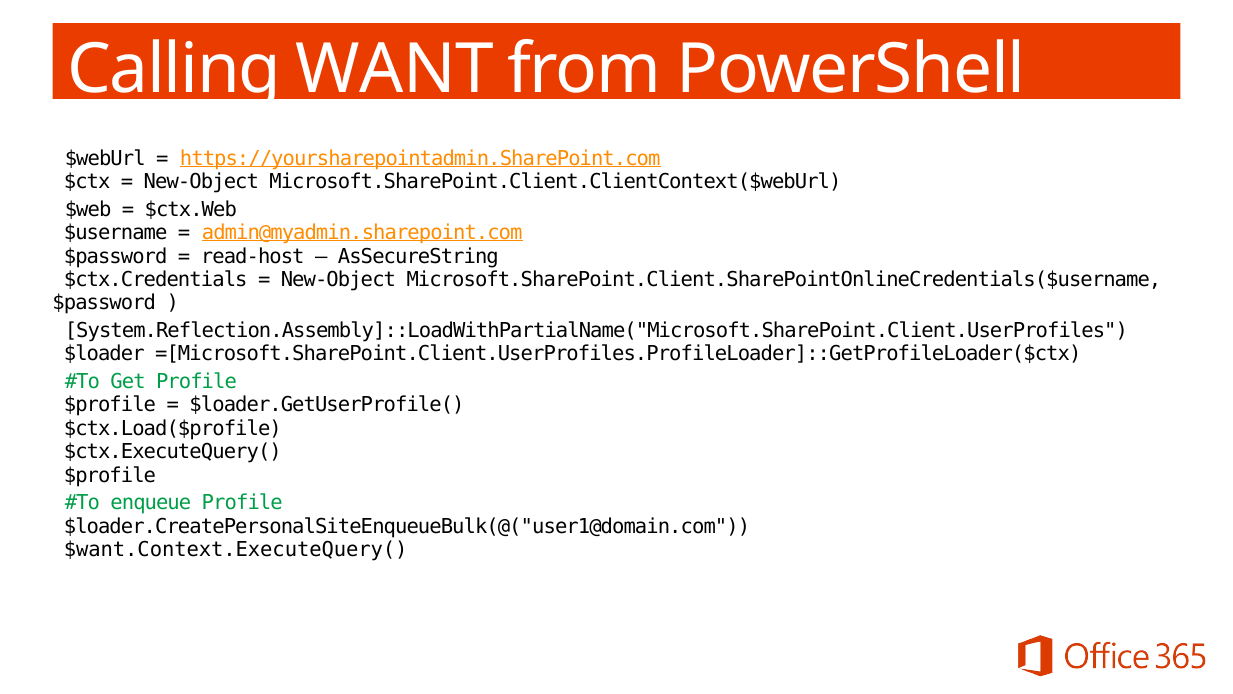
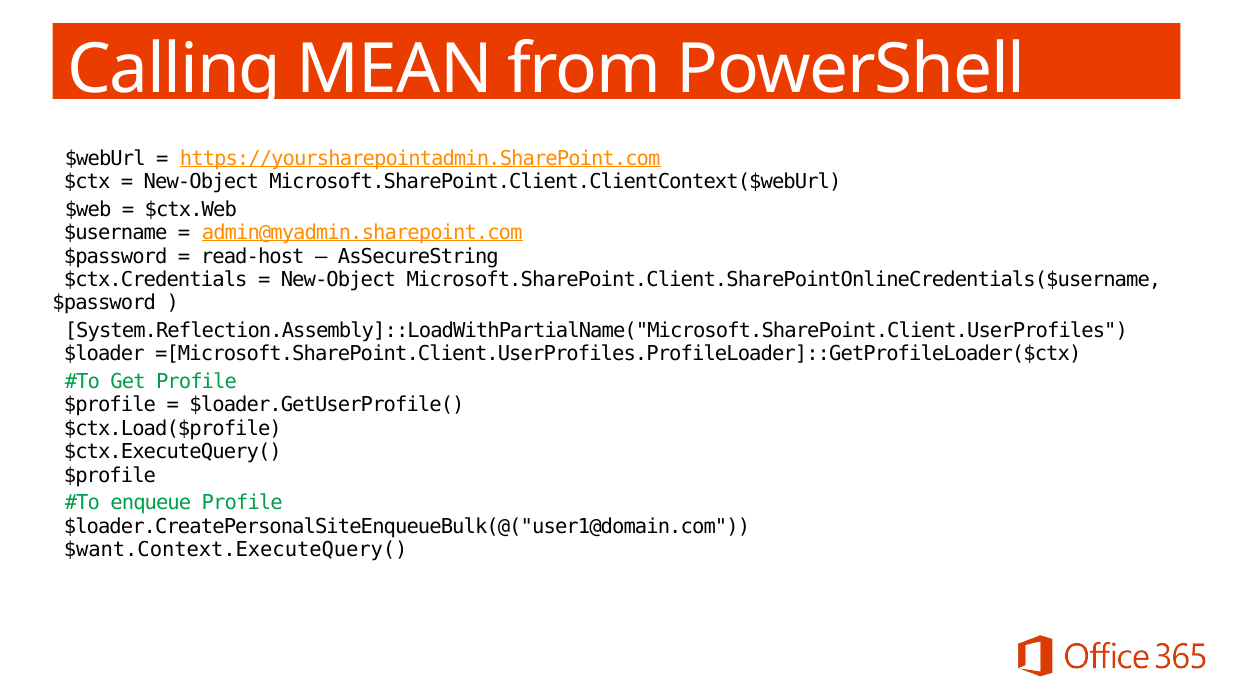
WANT: WANT -> MEAN
